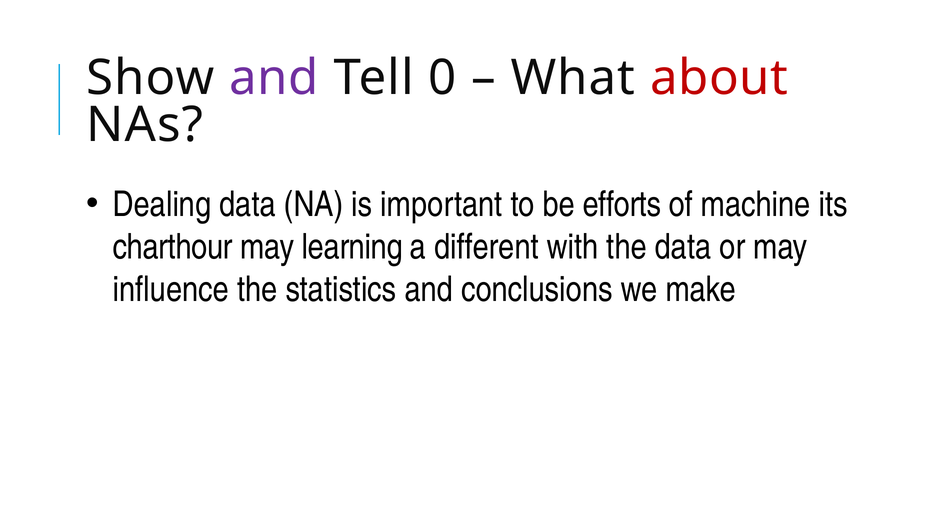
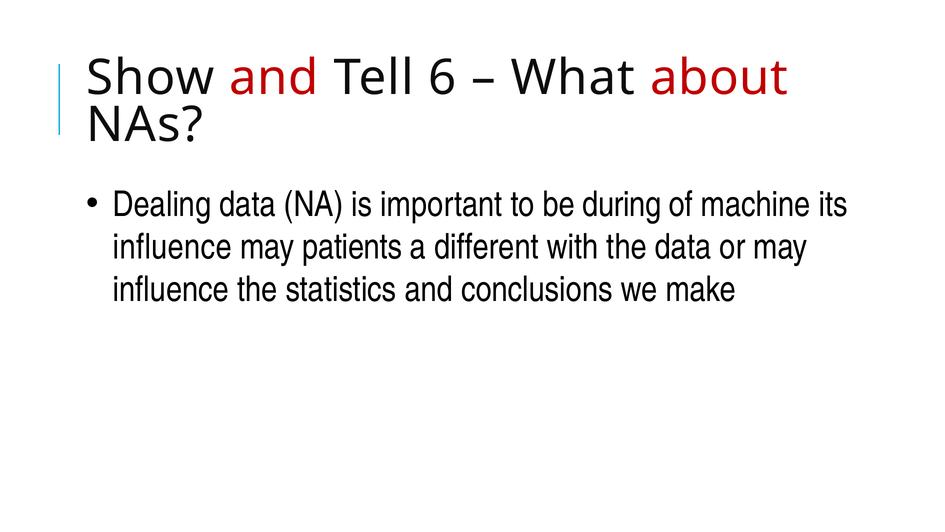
and at (274, 78) colour: purple -> red
0: 0 -> 6
efforts: efforts -> during
charthour at (173, 247): charthour -> influence
learning: learning -> patients
